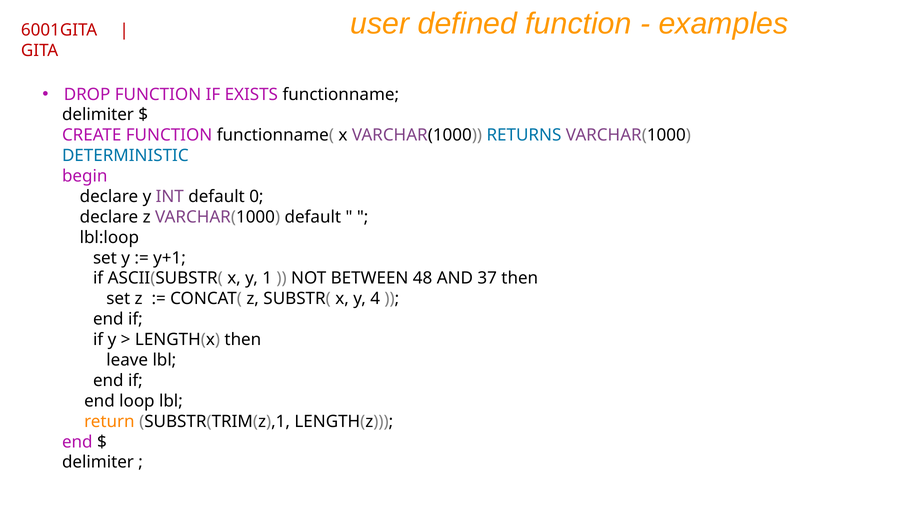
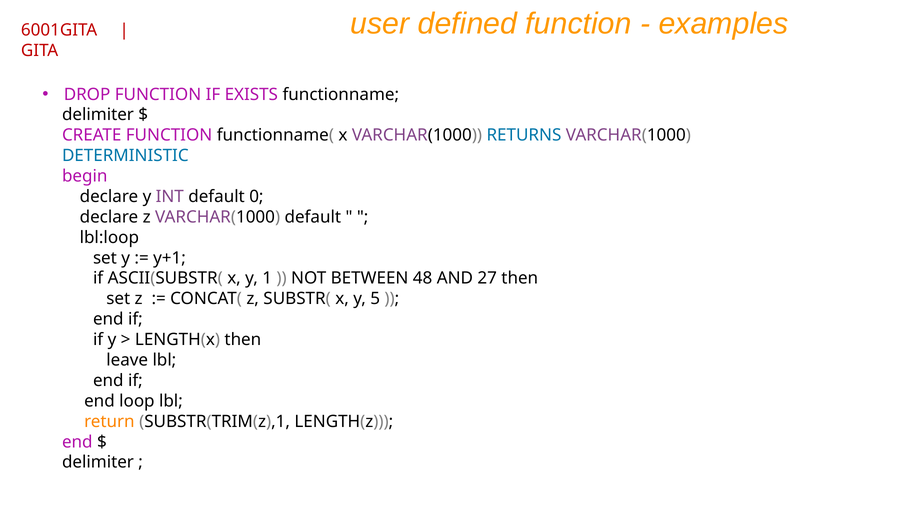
37: 37 -> 27
4: 4 -> 5
